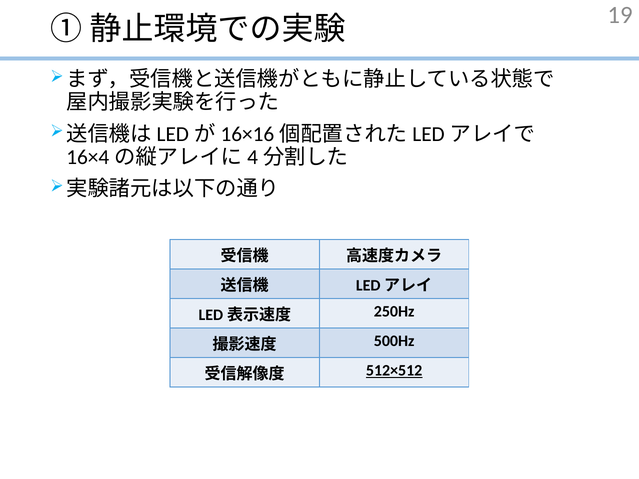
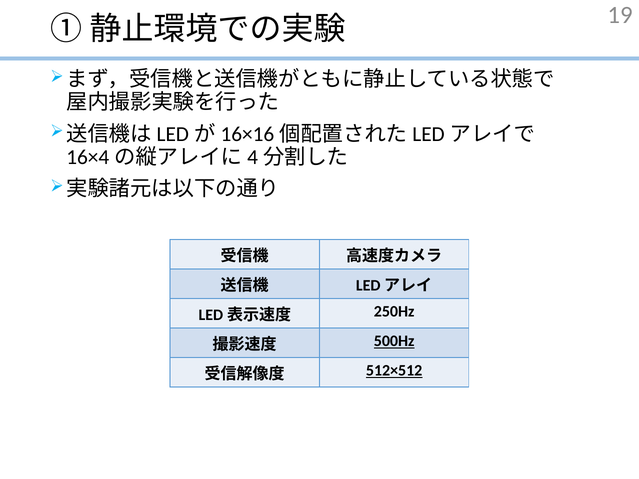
500Hz underline: none -> present
